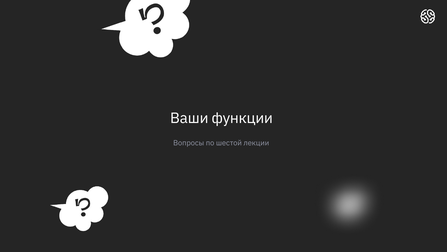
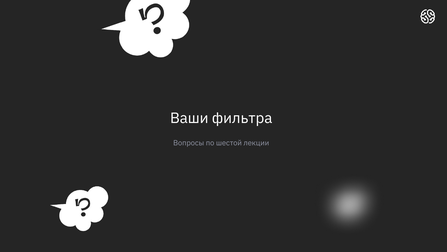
функции: функции -> фильтра
